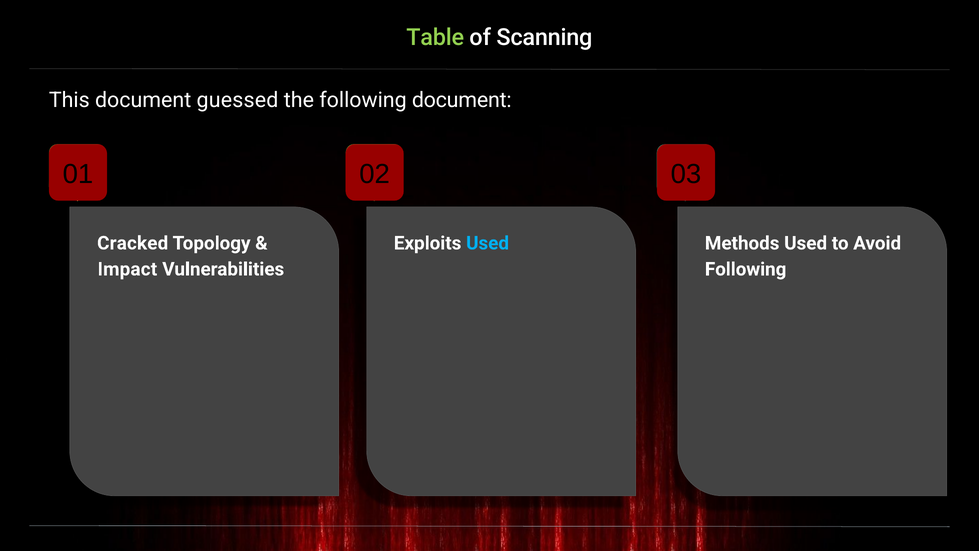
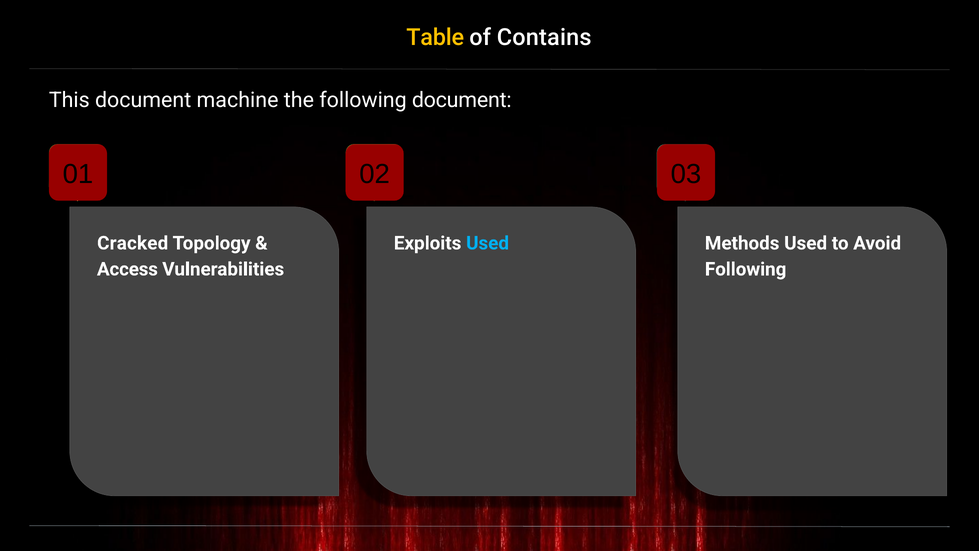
Table colour: light green -> yellow
Scanning: Scanning -> Contains
guessed: guessed -> machine
Impact: Impact -> Access
